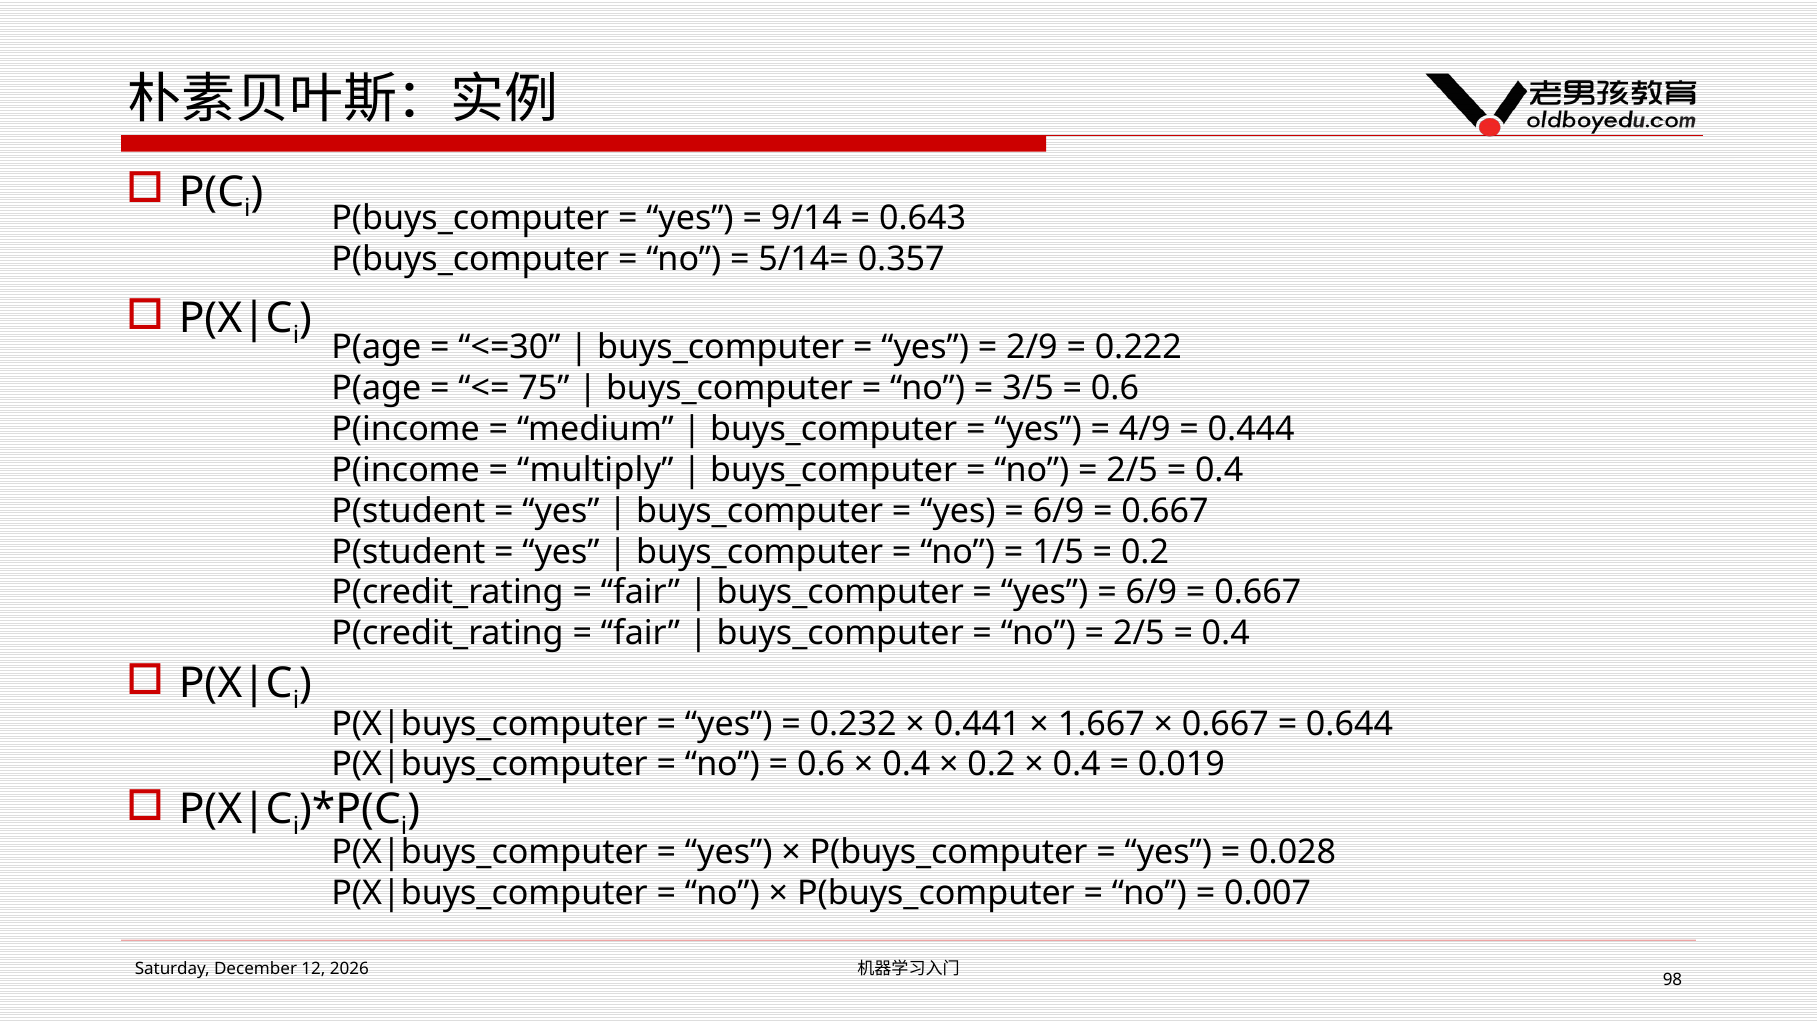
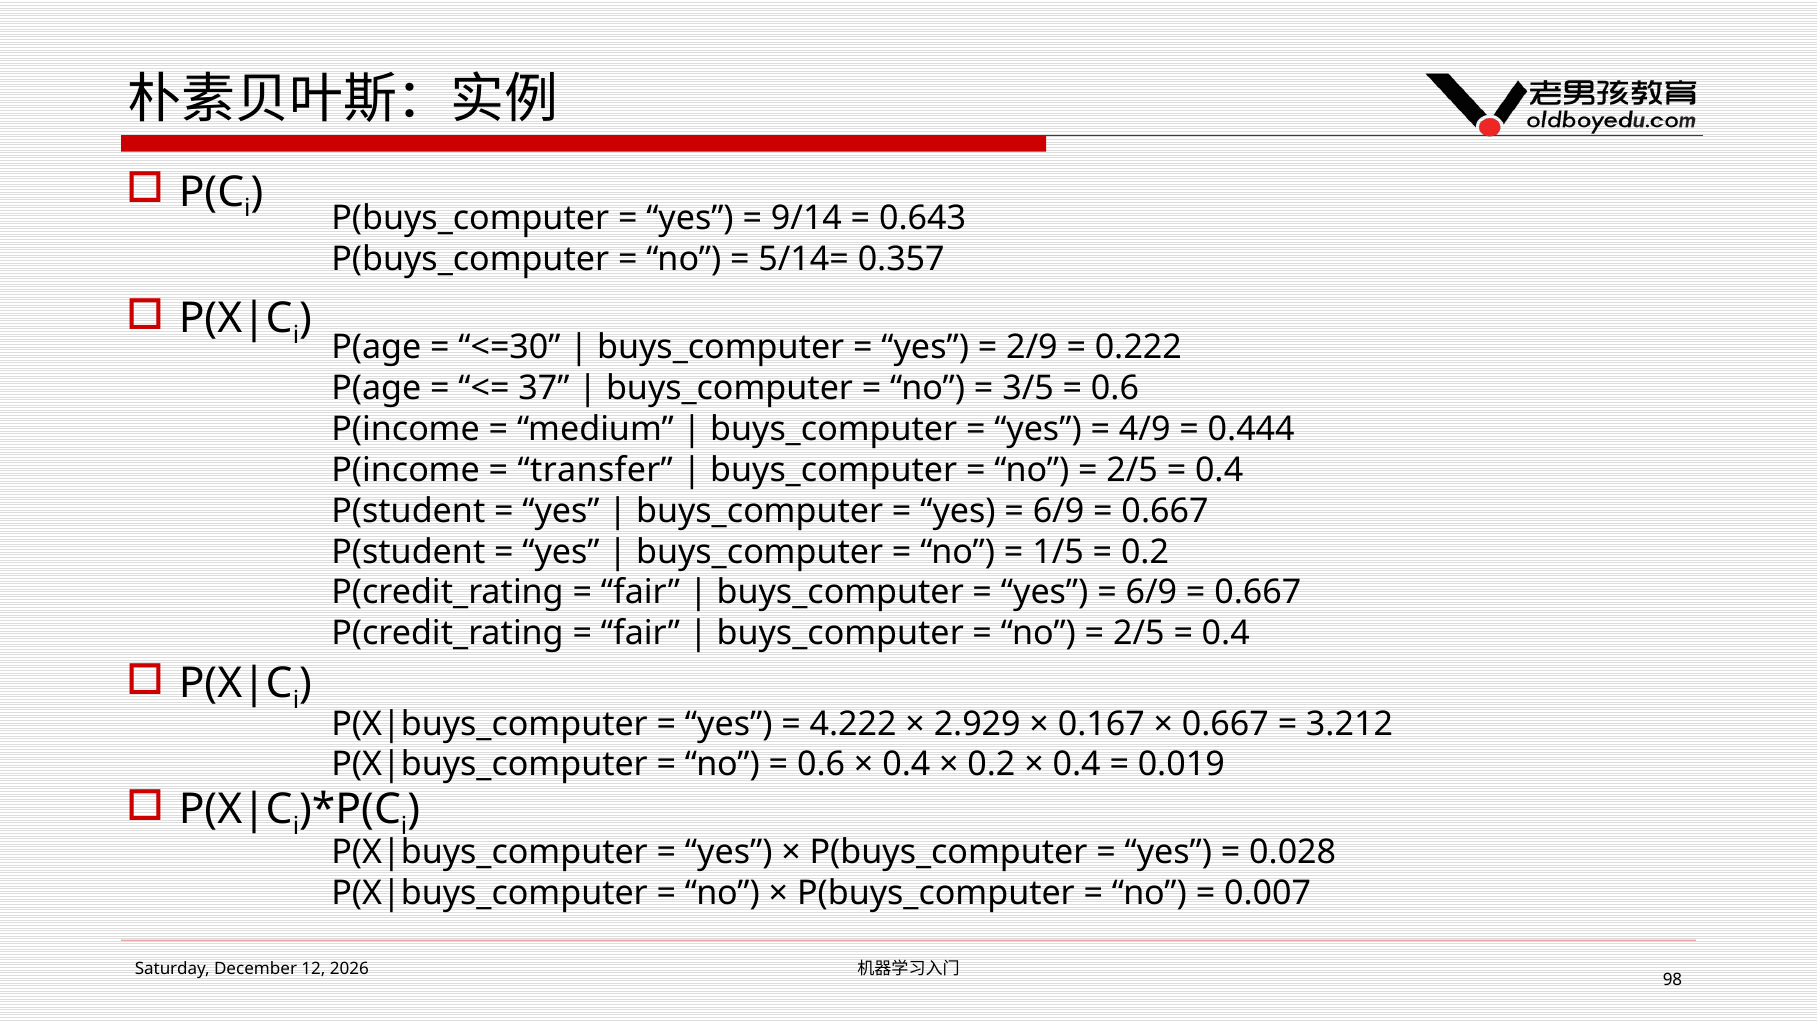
75: 75 -> 37
multiply: multiply -> transfer
0.232: 0.232 -> 4.222
0.441: 0.441 -> 2.929
1.667: 1.667 -> 0.167
0.644: 0.644 -> 3.212
